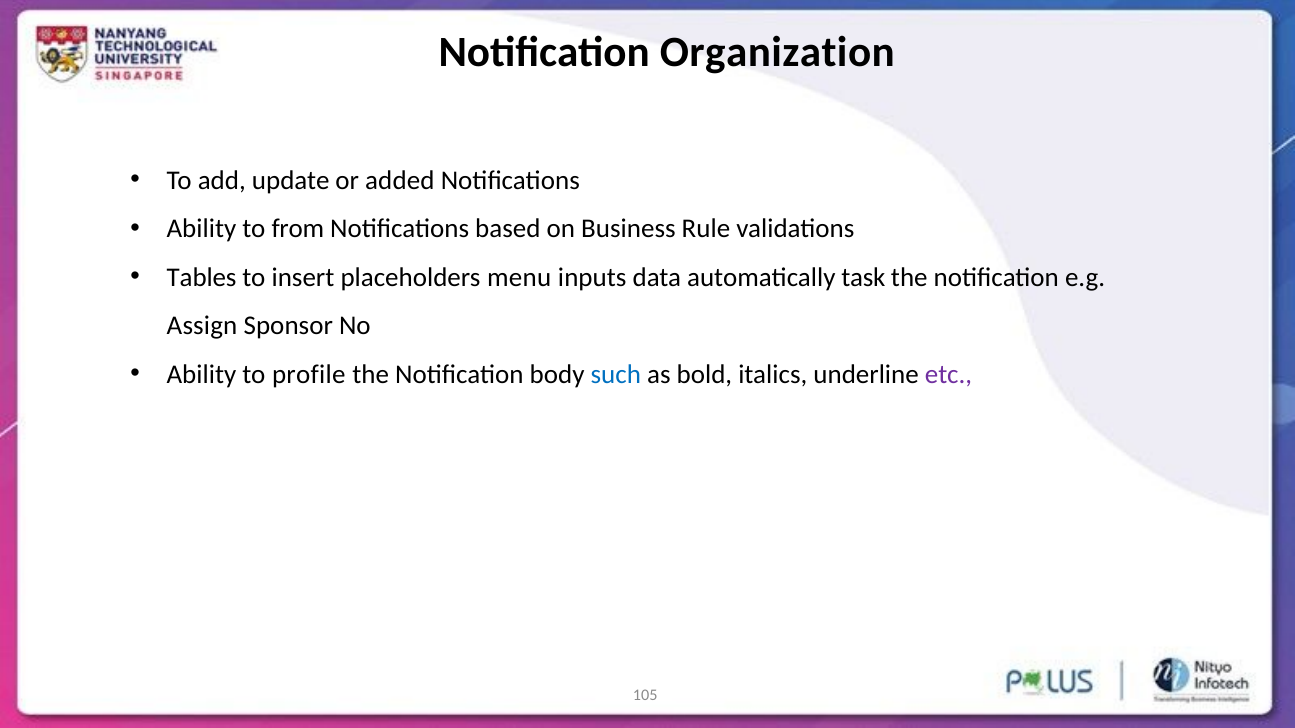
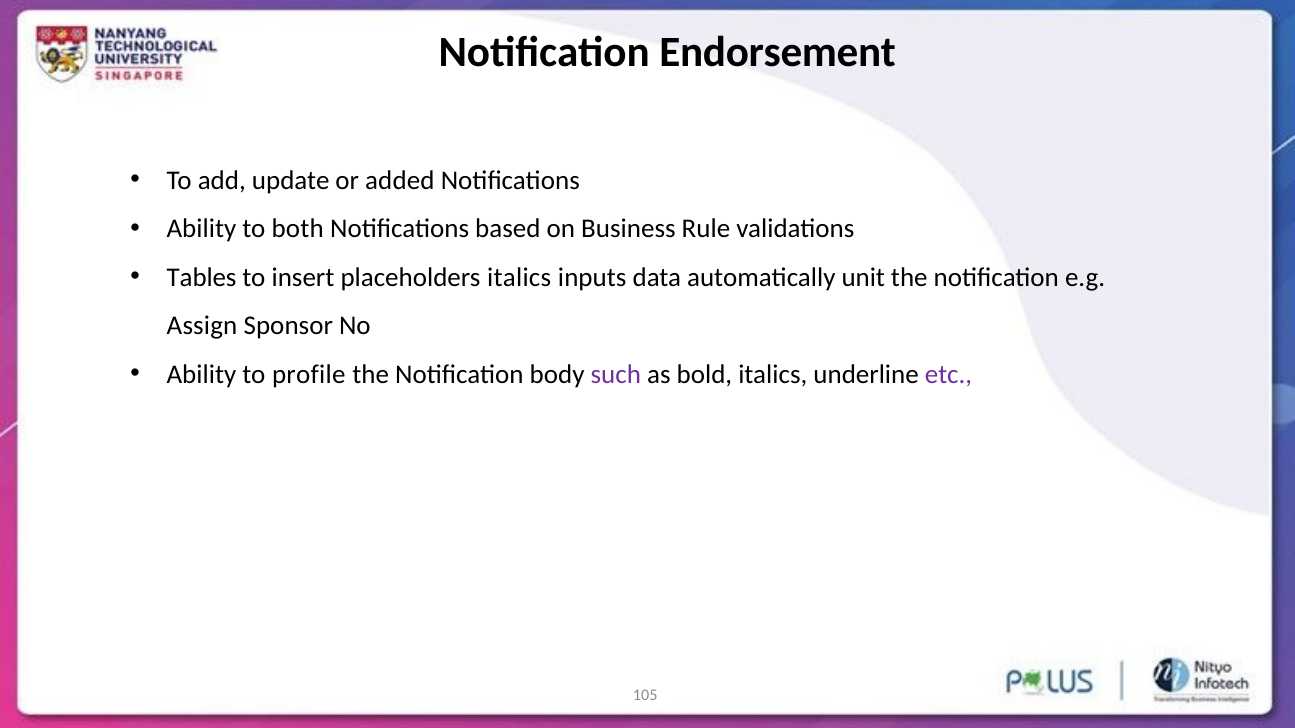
Organization: Organization -> Endorsement
from: from -> both
placeholders menu: menu -> italics
task: task -> unit
such colour: blue -> purple
